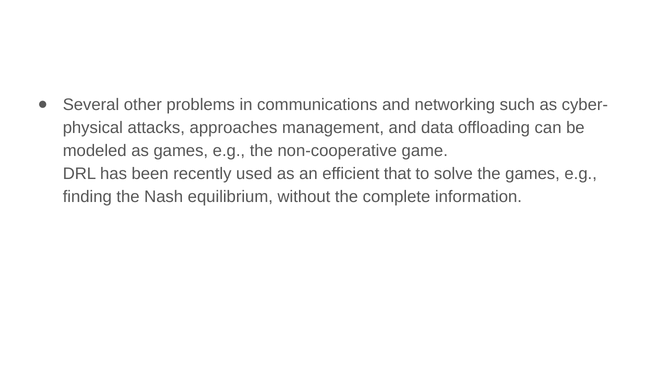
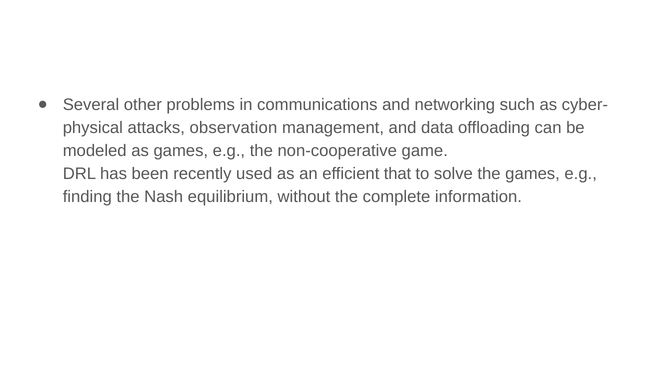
approaches: approaches -> observation
